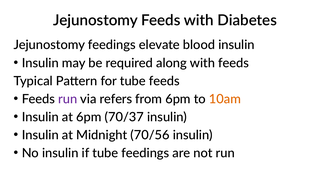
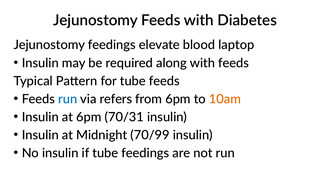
blood insulin: insulin -> laptop
run at (68, 99) colour: purple -> blue
70/37: 70/37 -> 70/31
70/56: 70/56 -> 70/99
